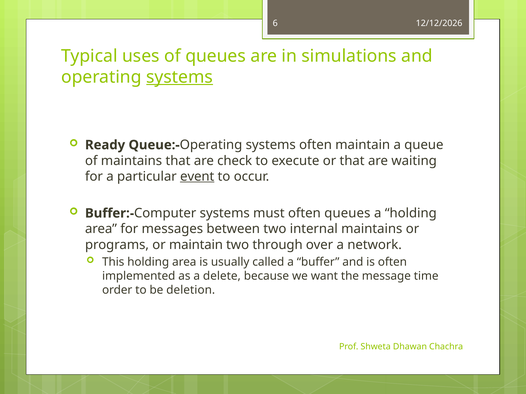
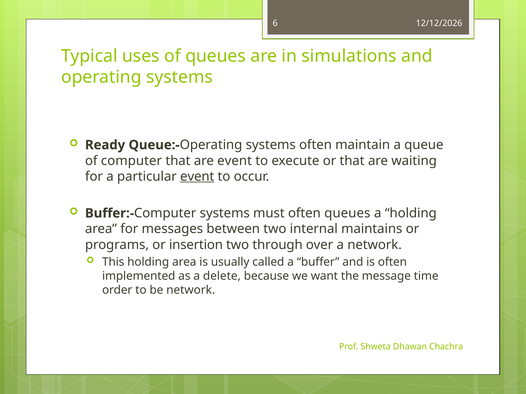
systems at (180, 77) underline: present -> none
of maintains: maintains -> computer
are check: check -> event
or maintain: maintain -> insertion
be deletion: deletion -> network
